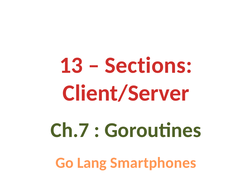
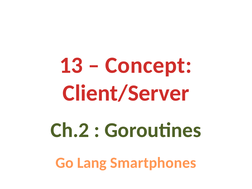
Sections: Sections -> Concept
Ch.7: Ch.7 -> Ch.2
